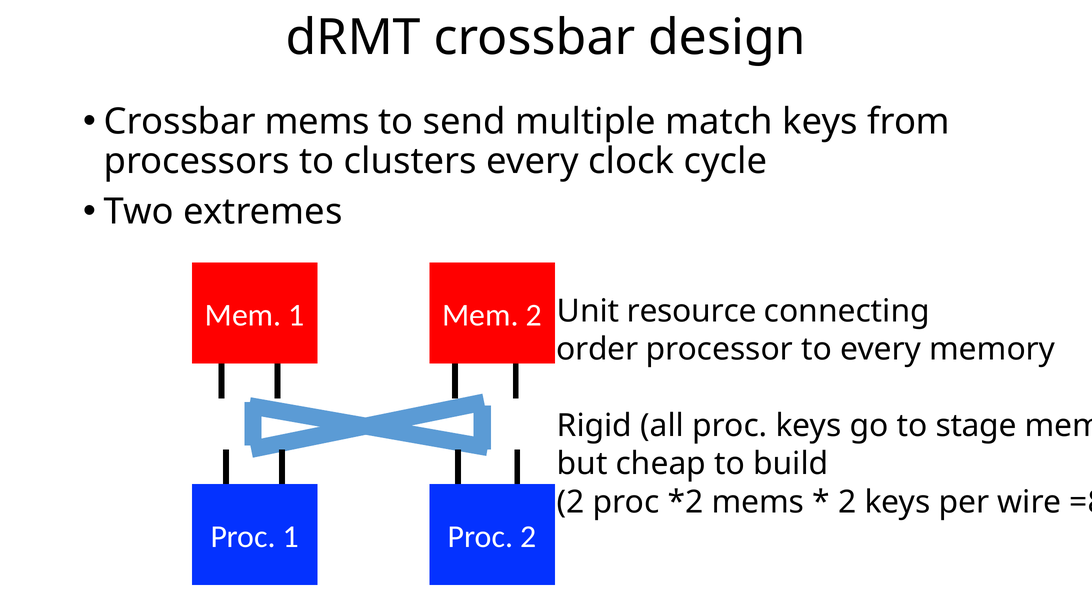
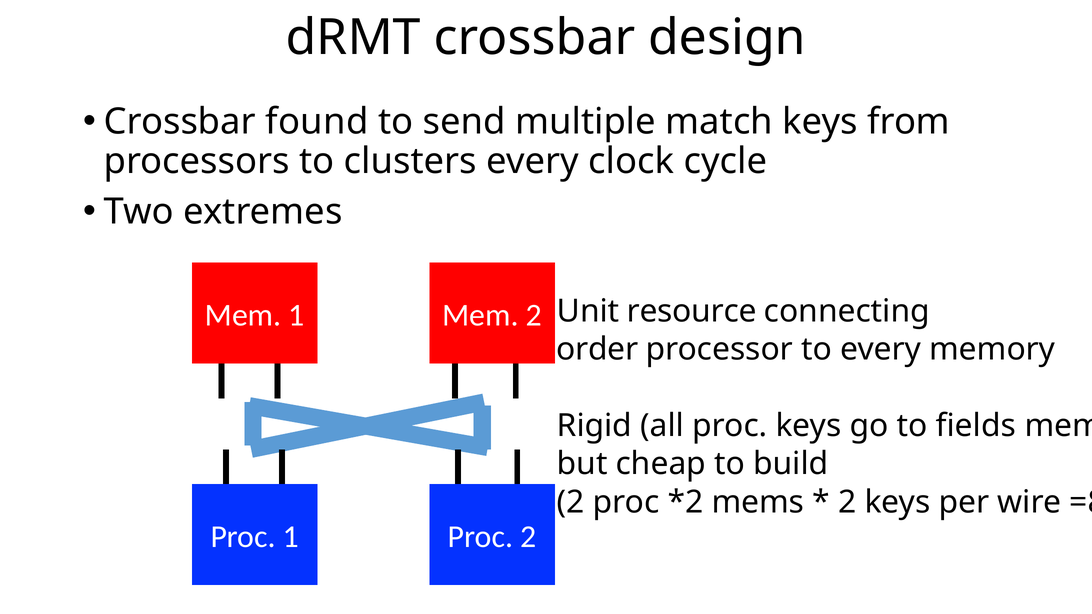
Crossbar mems: mems -> found
stage: stage -> fields
